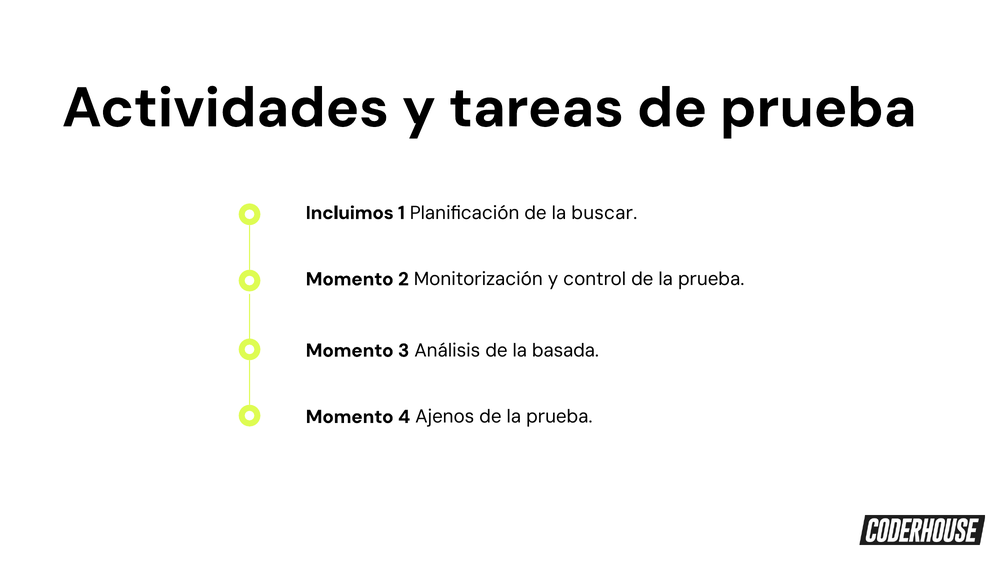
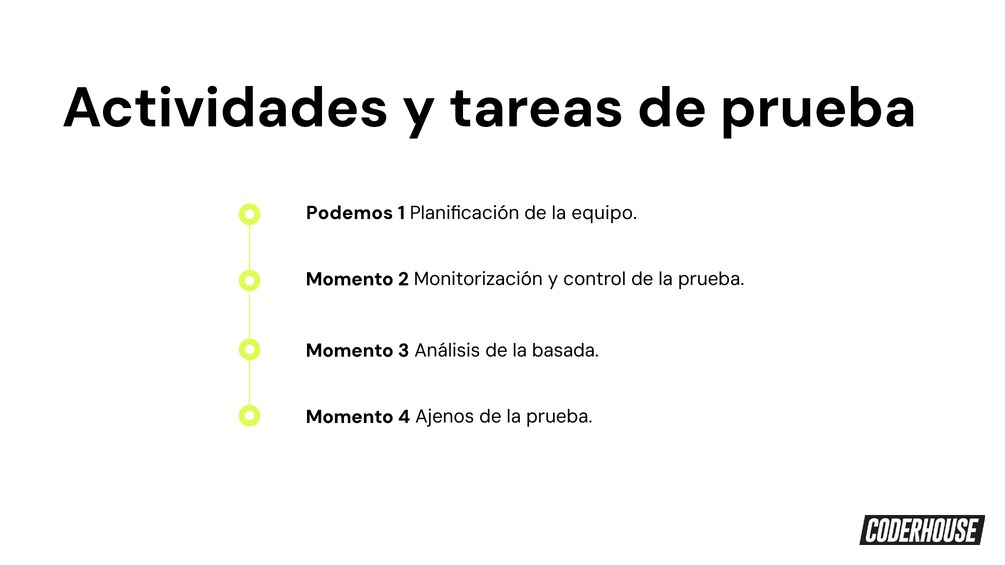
Incluimos: Incluimos -> Podemos
buscar: buscar -> equipo
